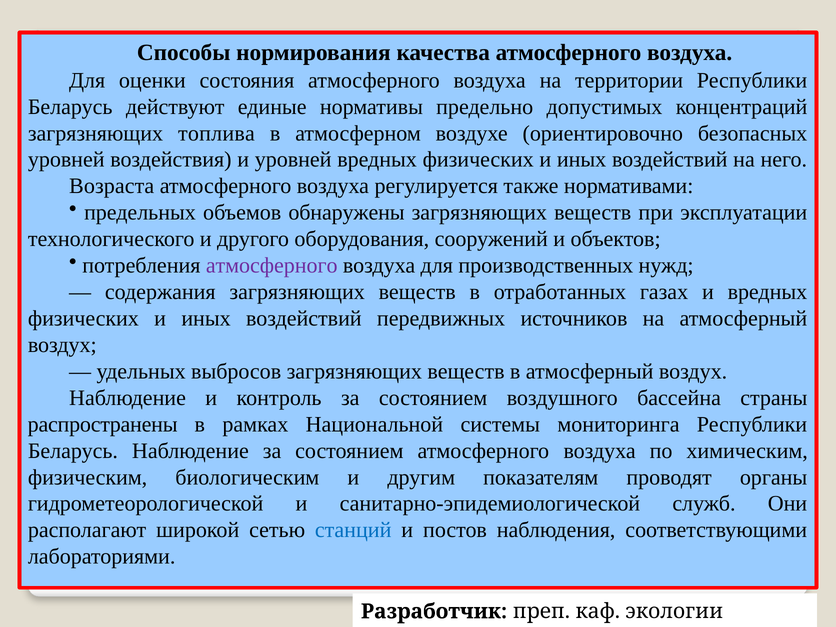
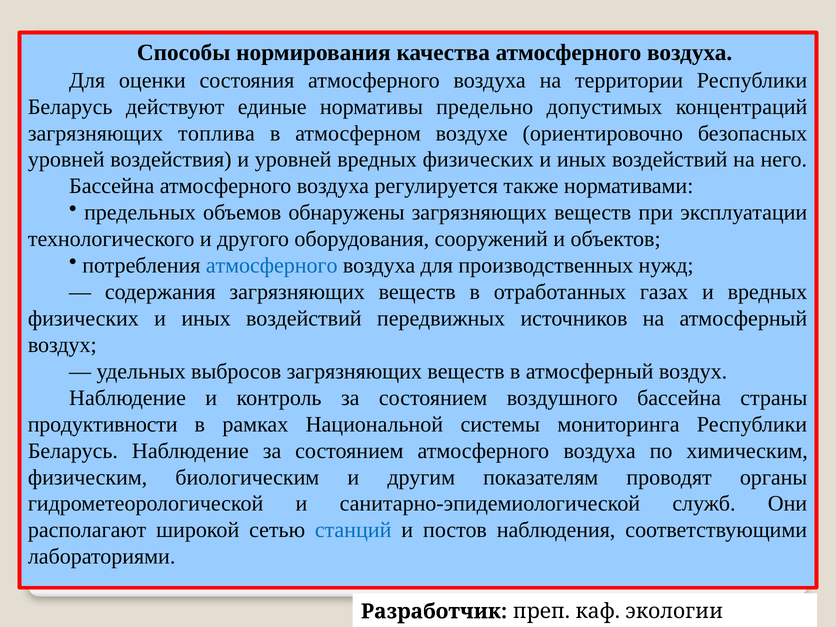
Возраста at (112, 186): Возраста -> Бассейна
атмосферного at (272, 266) colour: purple -> blue
распространены: распространены -> продуктивности
